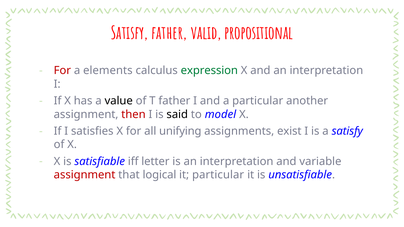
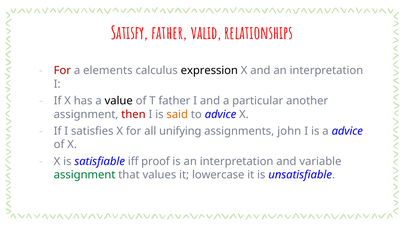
propositional: propositional -> relationships
expression colour: green -> black
said colour: black -> orange
to model: model -> advice
exist: exist -> john
a satisfy: satisfy -> advice
letter: letter -> proof
assignment at (85, 175) colour: red -> green
logical: logical -> values
it particular: particular -> lowercase
